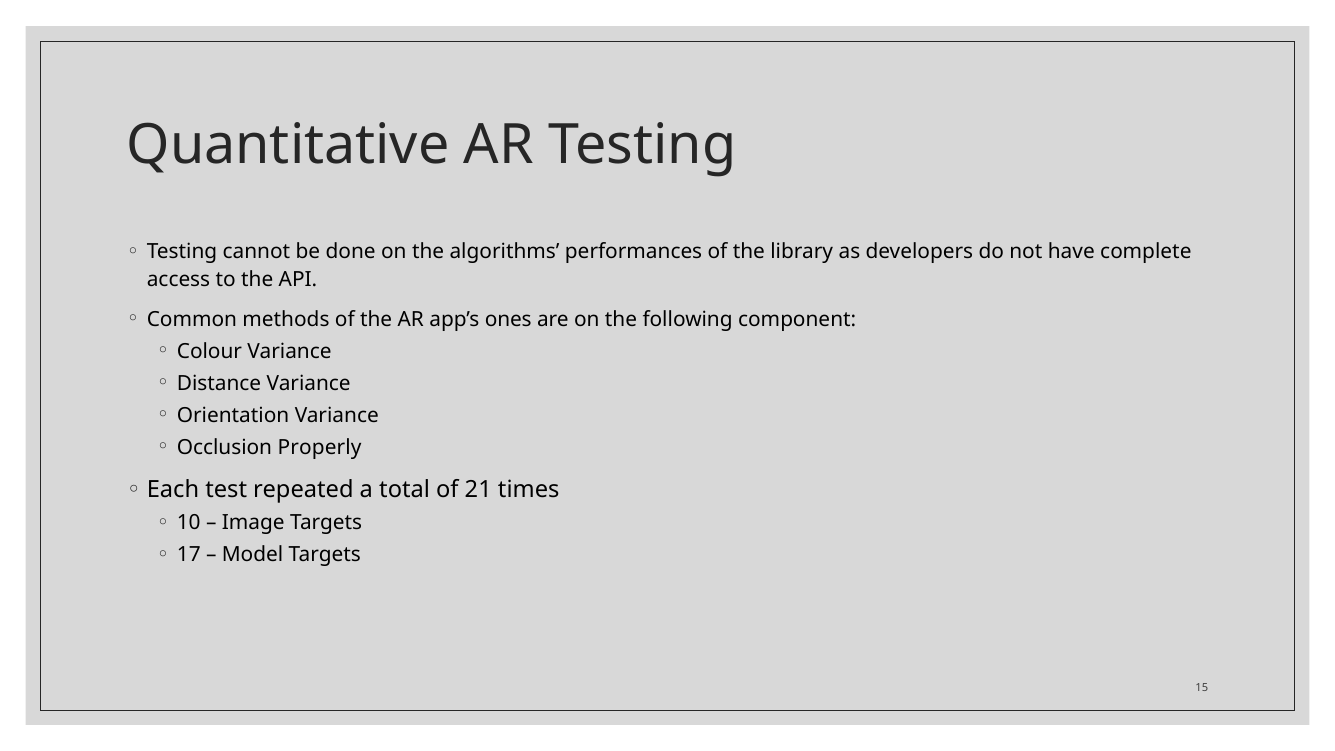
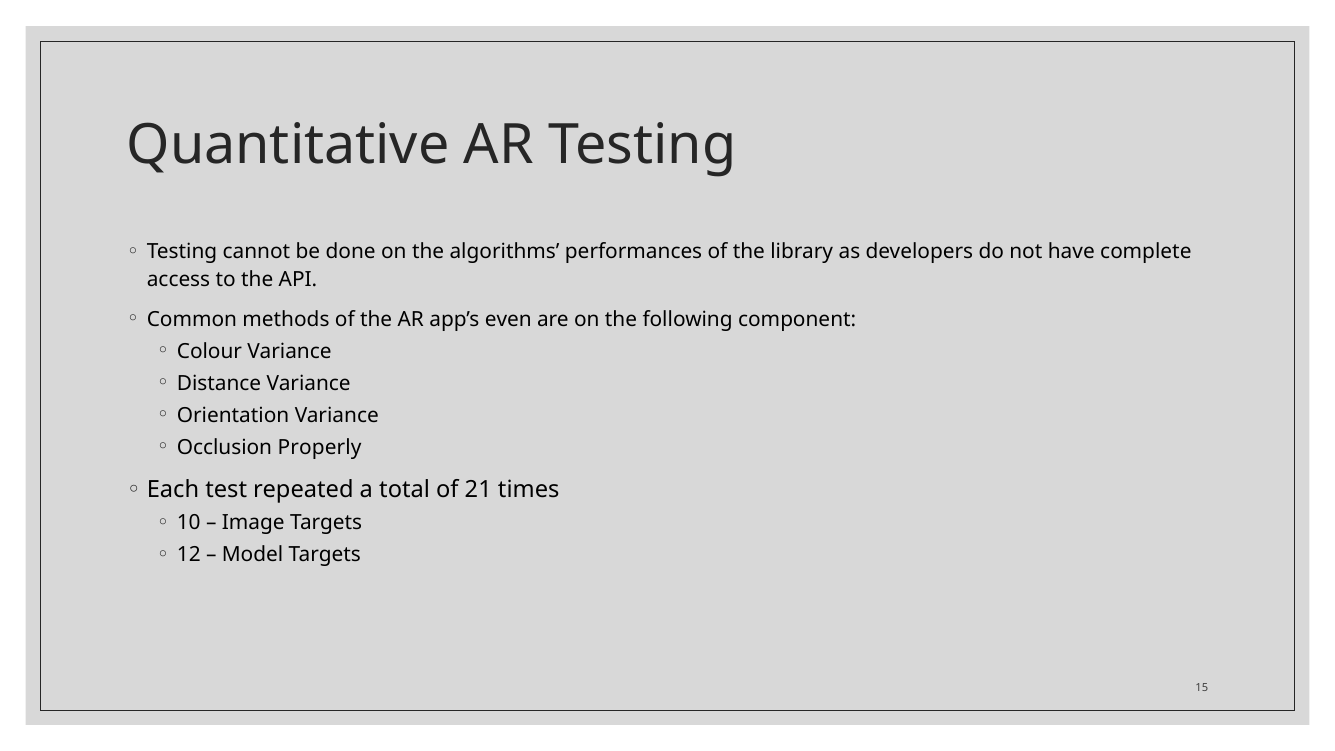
ones: ones -> even
17: 17 -> 12
